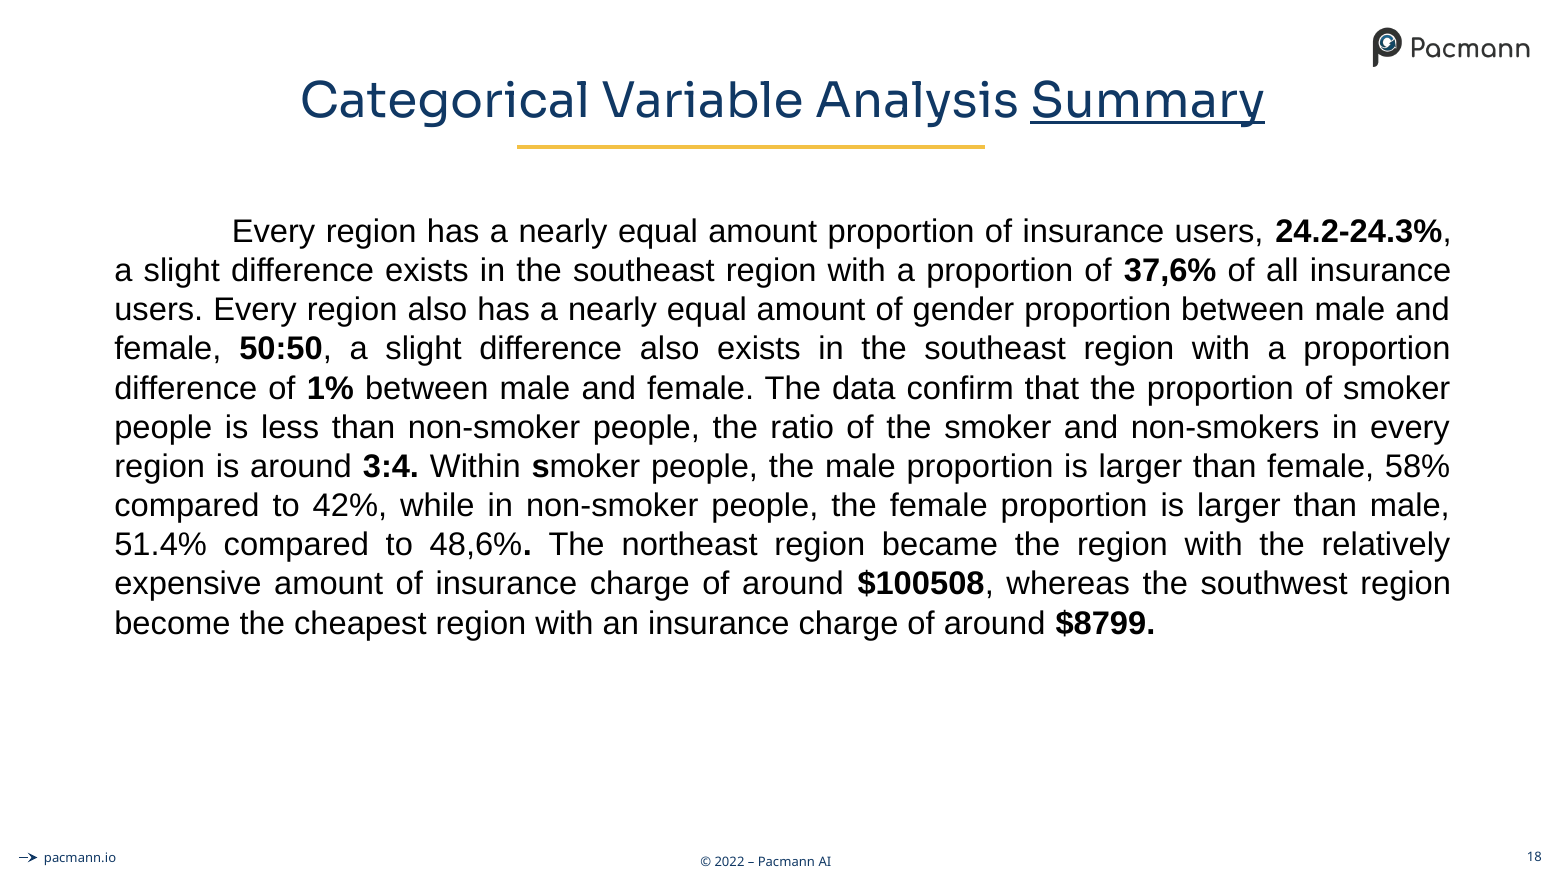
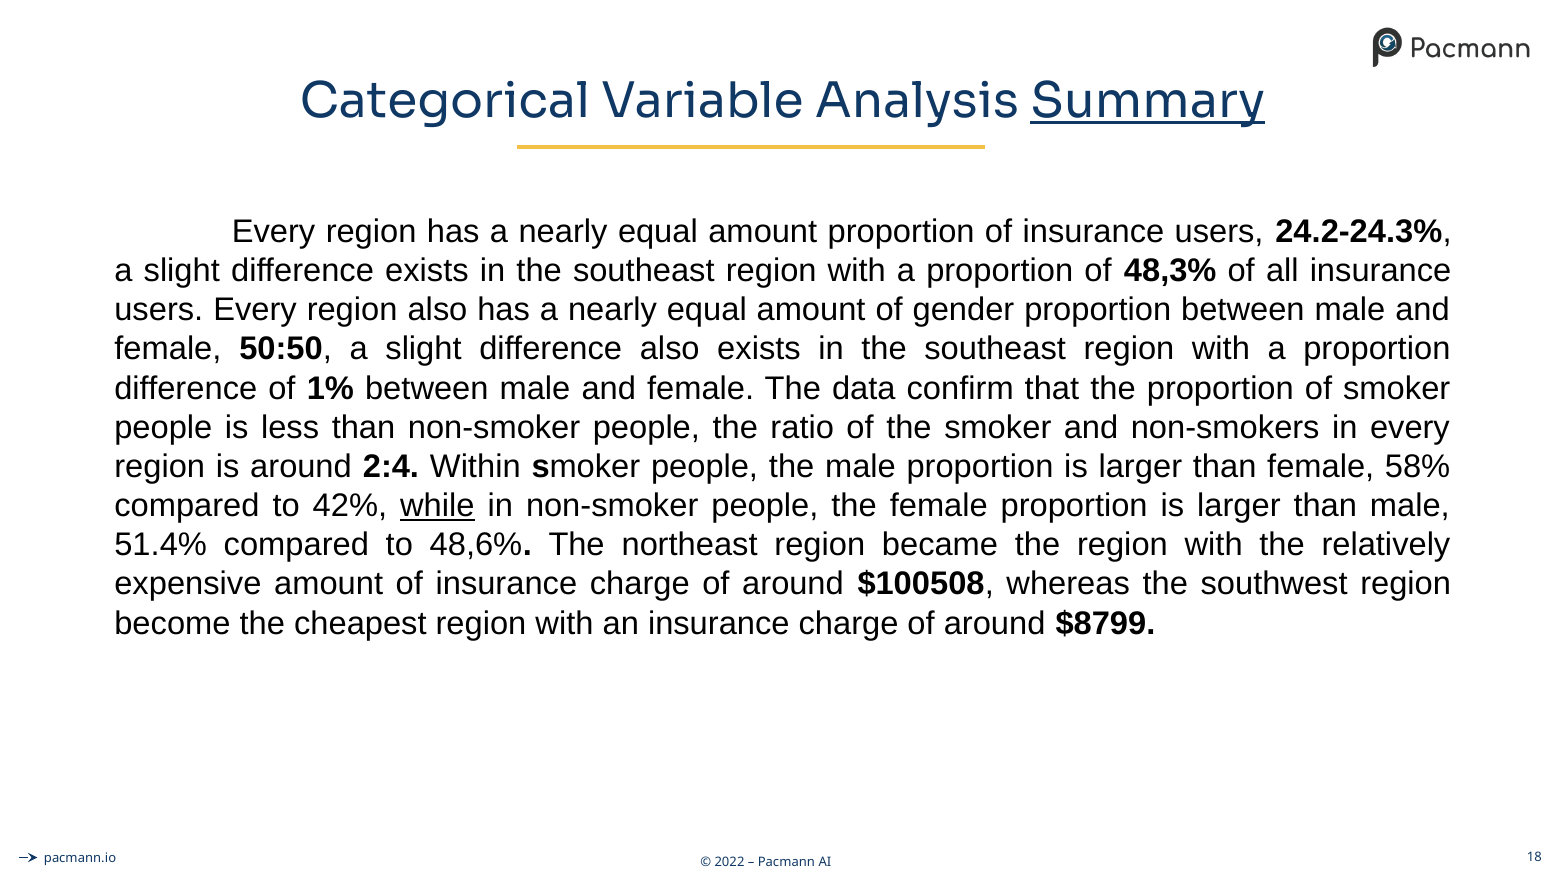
37,6%: 37,6% -> 48,3%
3:4: 3:4 -> 2:4
while underline: none -> present
